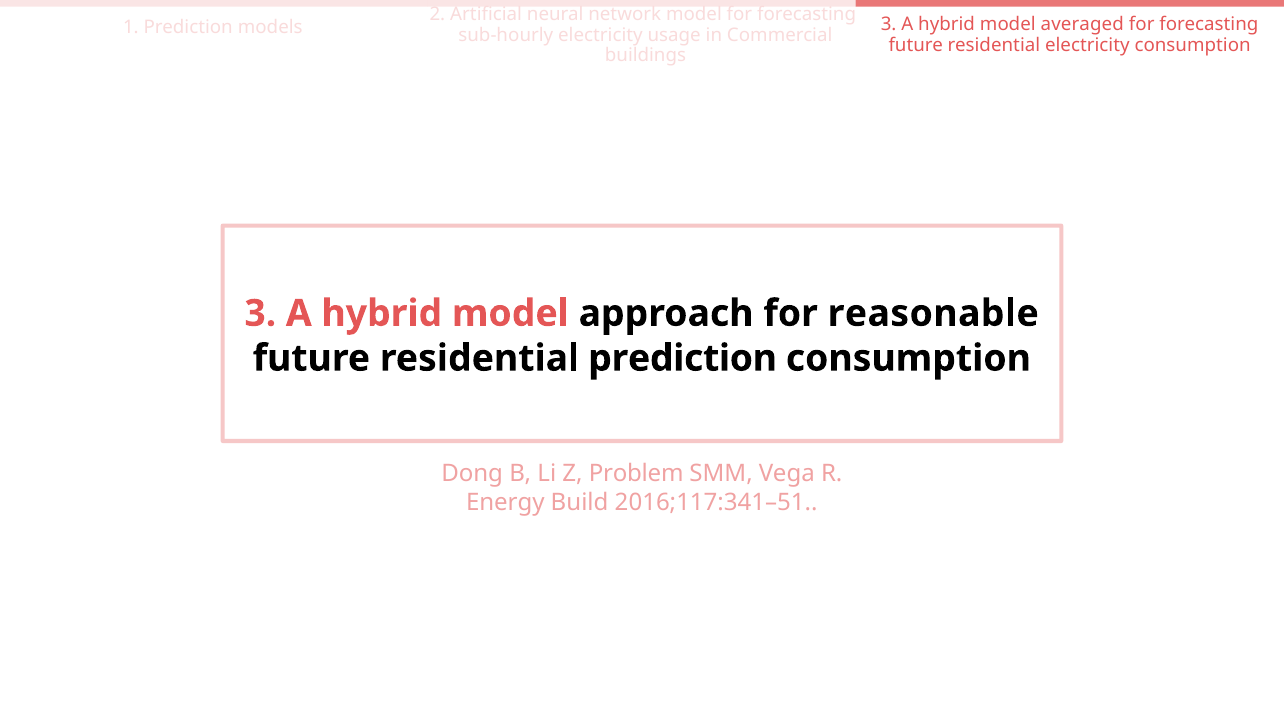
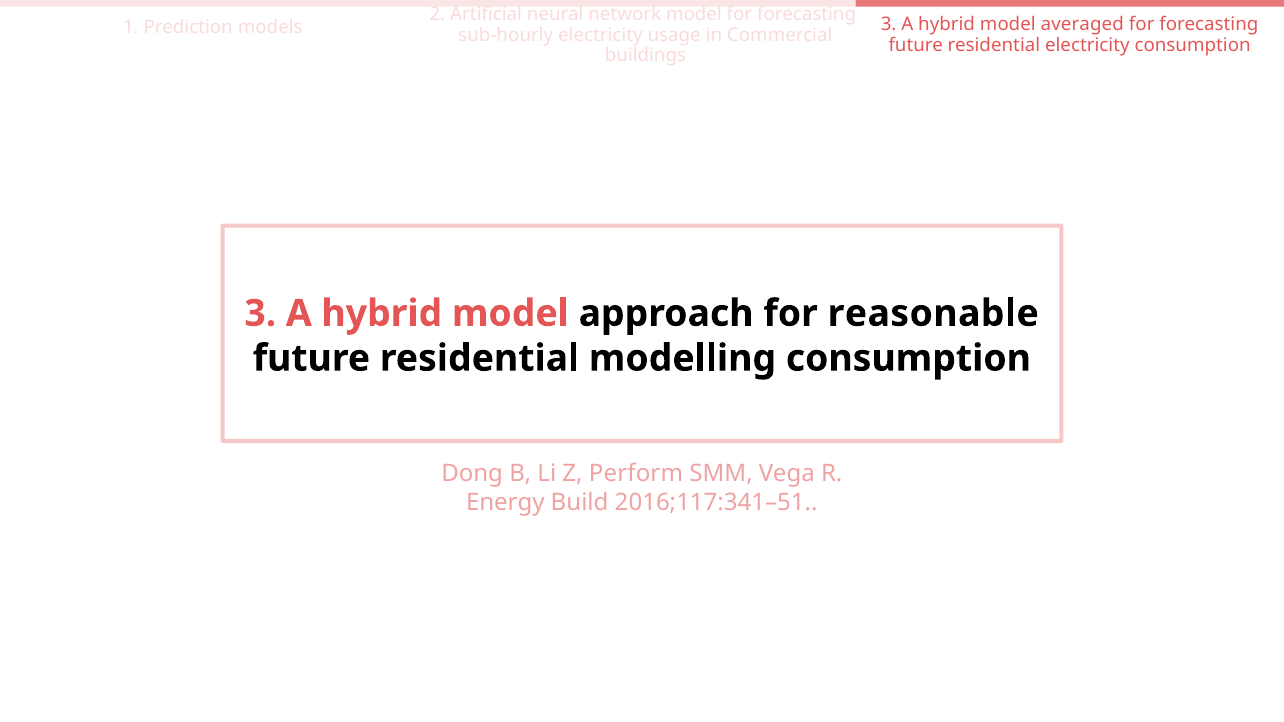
residential prediction: prediction -> modelling
Problem: Problem -> Perform
